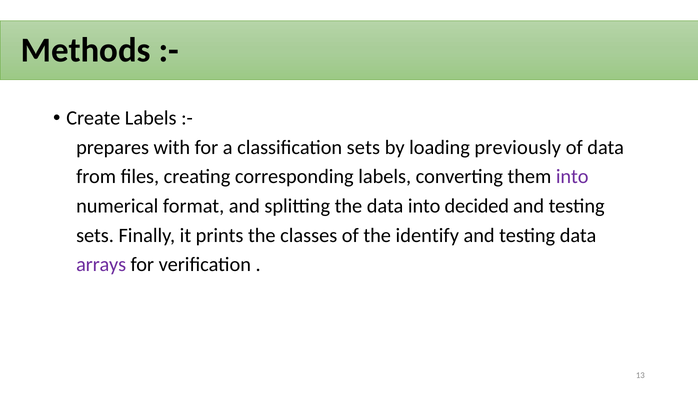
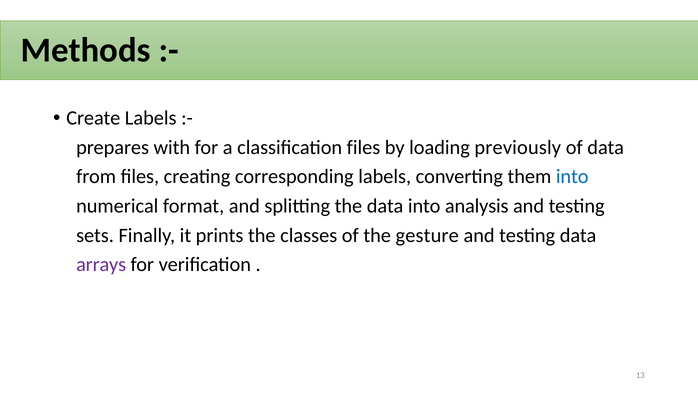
classification sets: sets -> files
into at (572, 177) colour: purple -> blue
decided: decided -> analysis
identify: identify -> gesture
